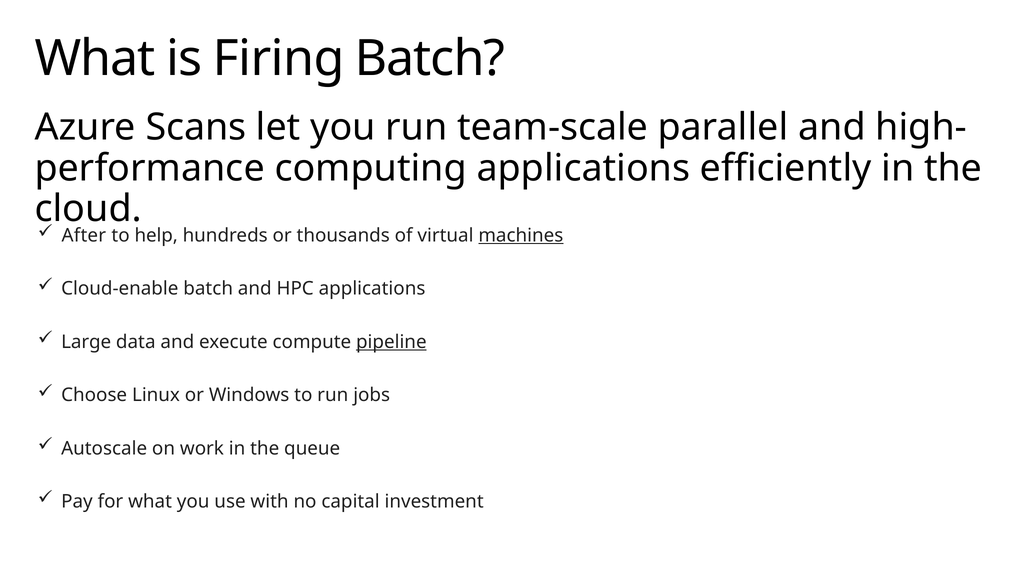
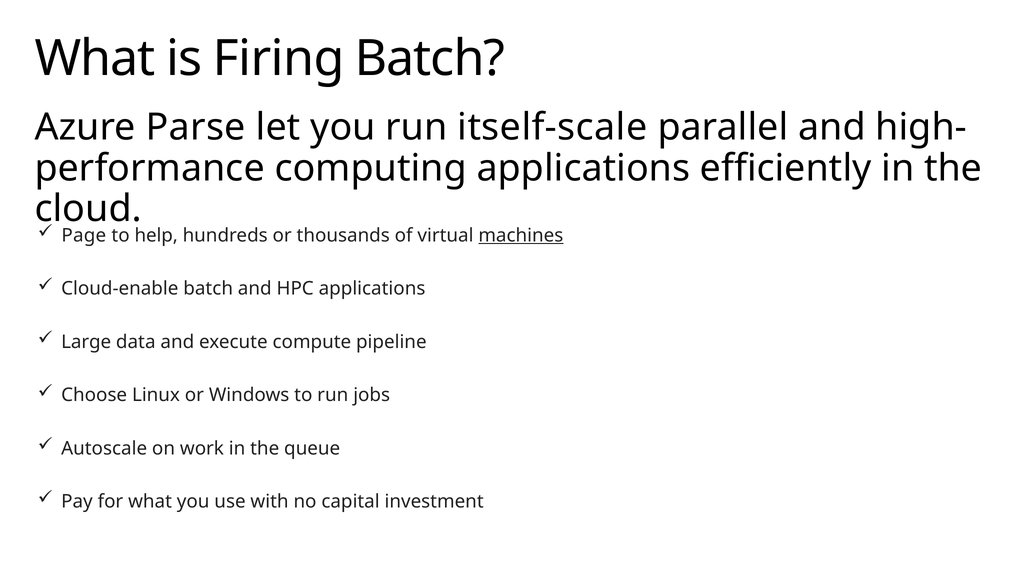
Scans: Scans -> Parse
team-scale: team-scale -> itself-scale
After: After -> Page
pipeline underline: present -> none
